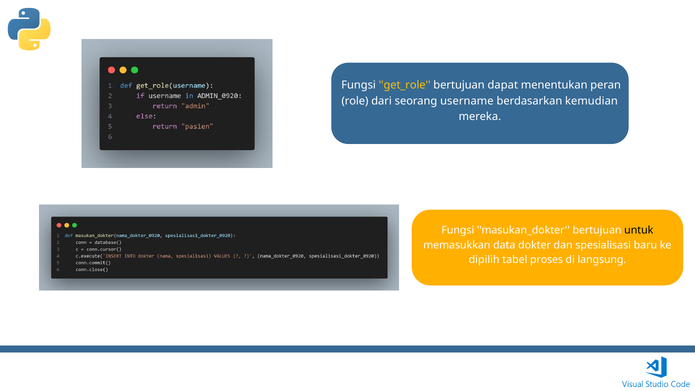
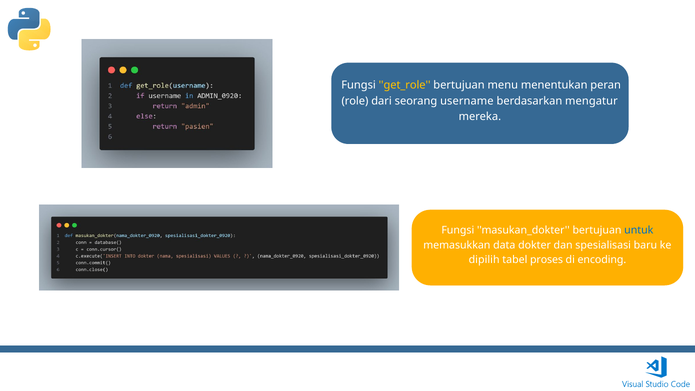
dapat: dapat -> menu
kemudian: kemudian -> mengatur
untuk colour: black -> blue
langsung: langsung -> encoding
